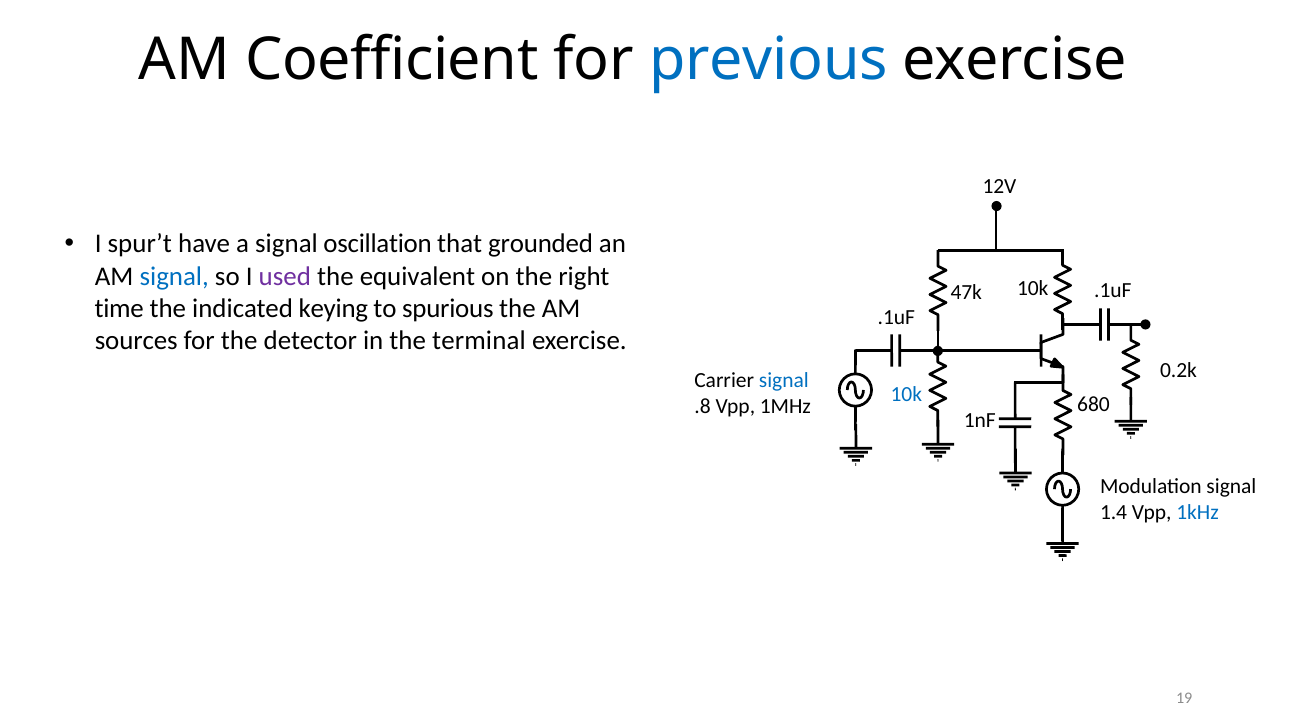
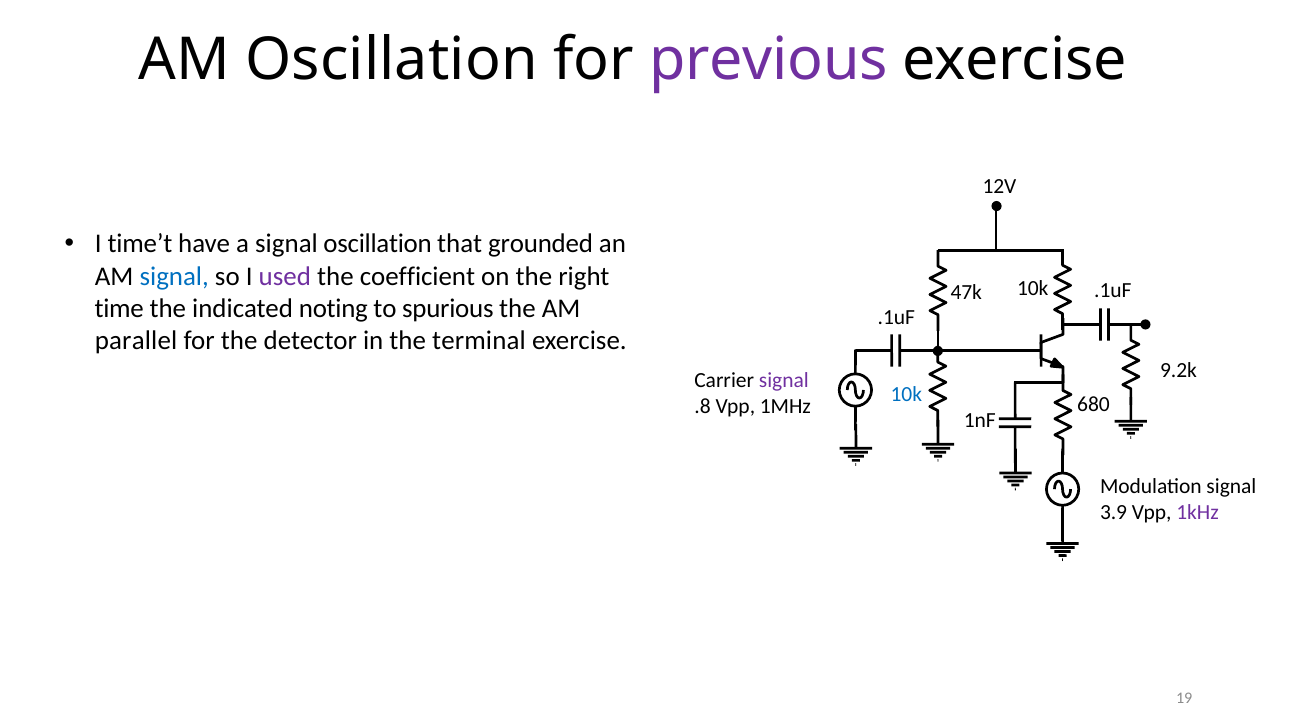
AM Coefficient: Coefficient -> Oscillation
previous colour: blue -> purple
spur’t: spur’t -> time’t
equivalent: equivalent -> coefficient
keying: keying -> noting
sources: sources -> parallel
0.2k: 0.2k -> 9.2k
signal at (784, 381) colour: blue -> purple
1.4: 1.4 -> 3.9
1kHz colour: blue -> purple
